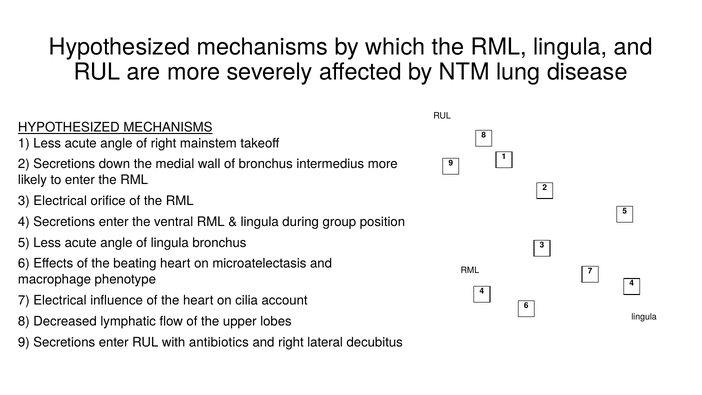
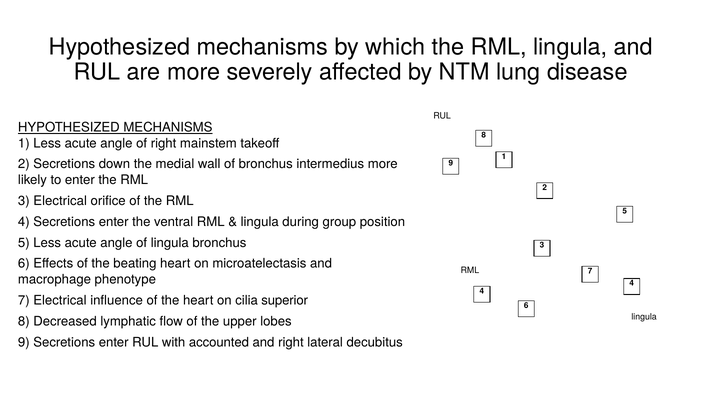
account: account -> superior
antibiotics: antibiotics -> accounted
